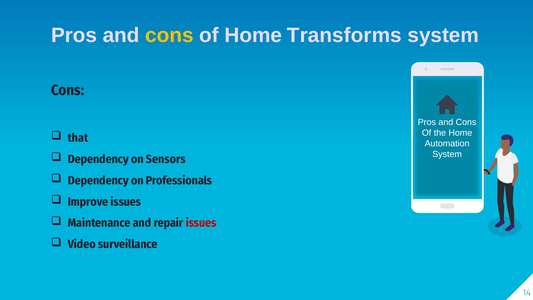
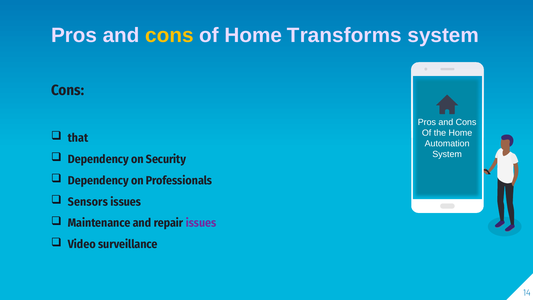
Sensors: Sensors -> Security
Improve: Improve -> Sensors
issues at (201, 223) colour: red -> purple
